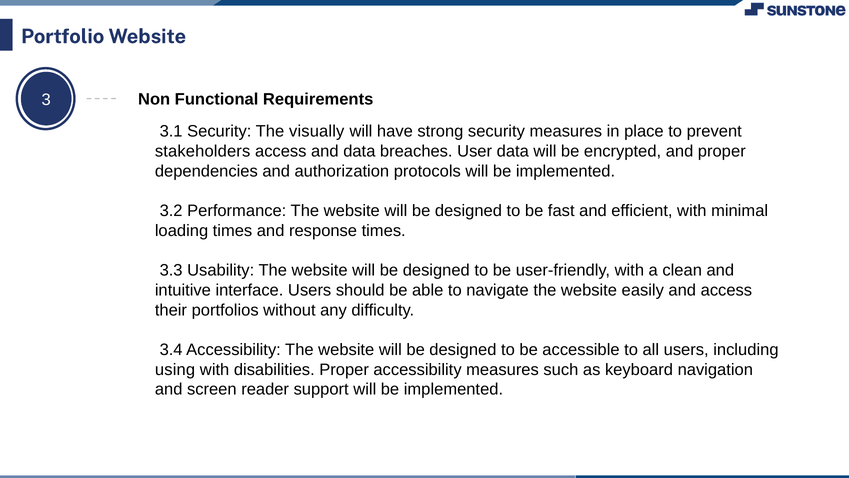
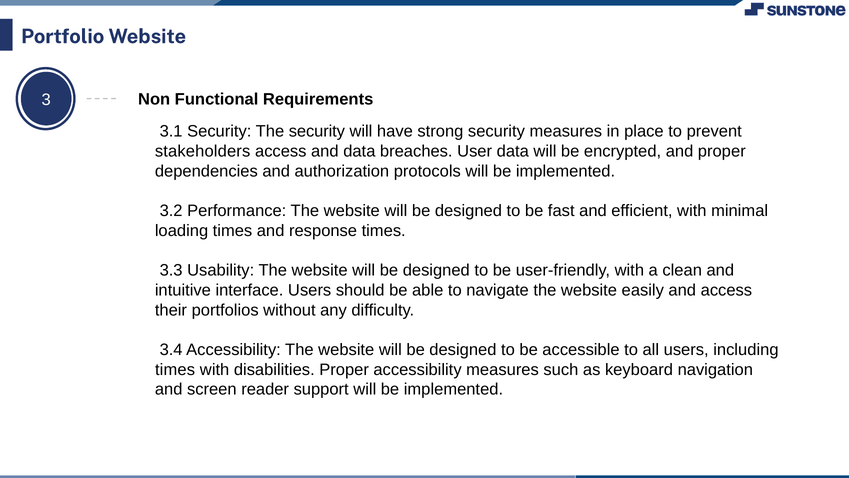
The visually: visually -> security
using at (175, 369): using -> times
